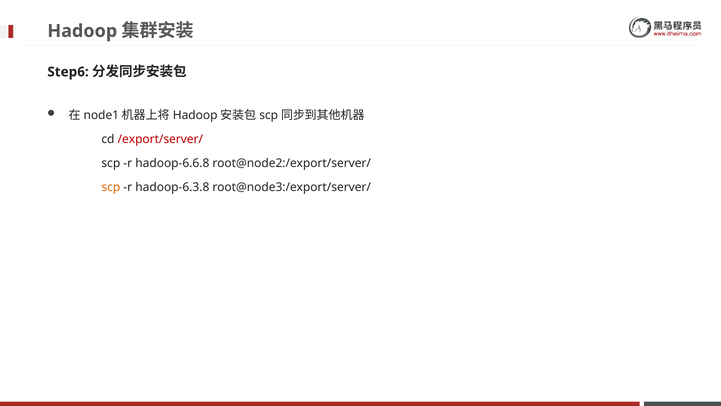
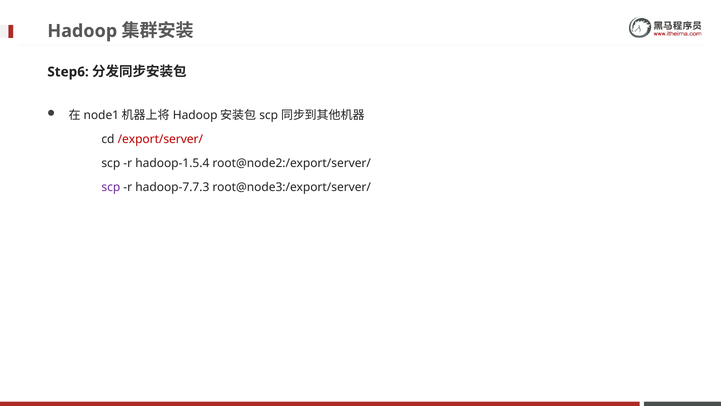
hadoop-6.6.8: hadoop-6.6.8 -> hadoop-1.5.4
scp at (111, 187) colour: orange -> purple
hadoop-6.3.8: hadoop-6.3.8 -> hadoop-7.7.3
